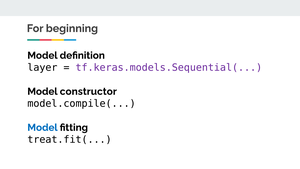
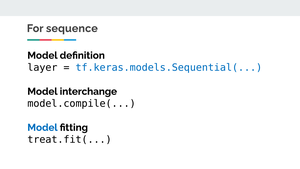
beginning: beginning -> sequence
tf.keras.models.Sequential( colour: purple -> blue
constructor: constructor -> interchange
